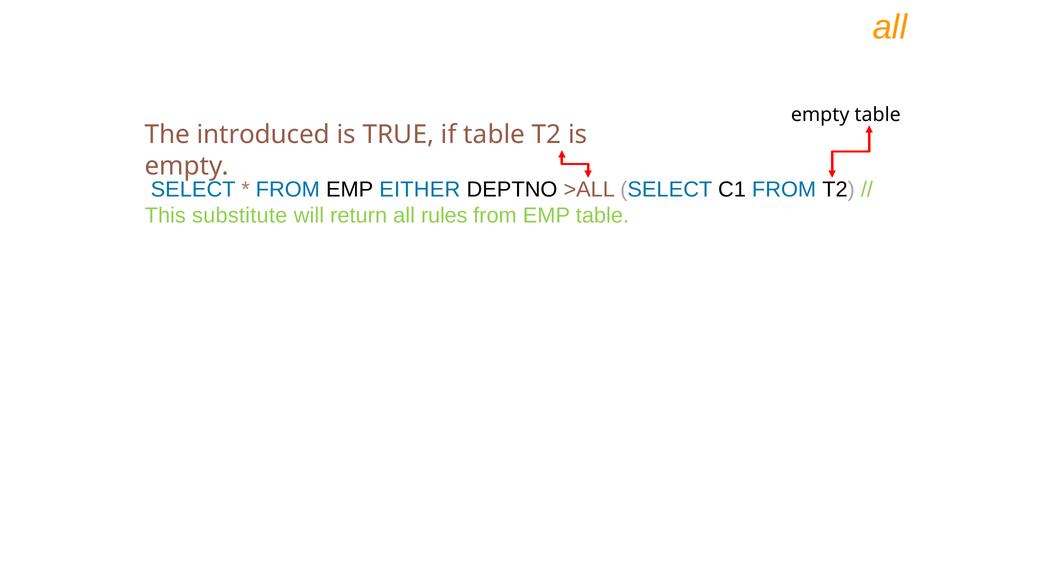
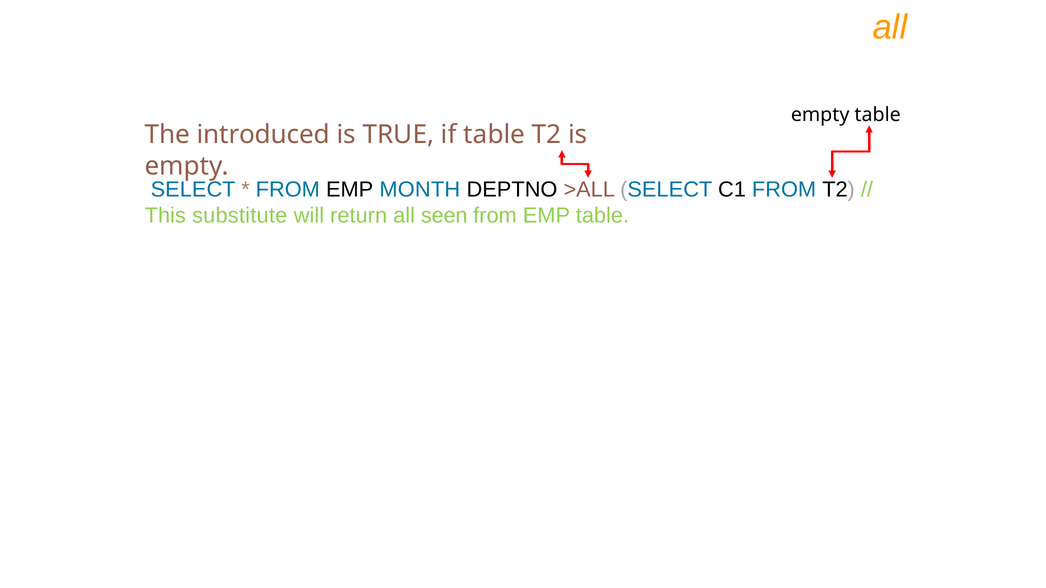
EITHER: EITHER -> MONTH
rules: rules -> seen
